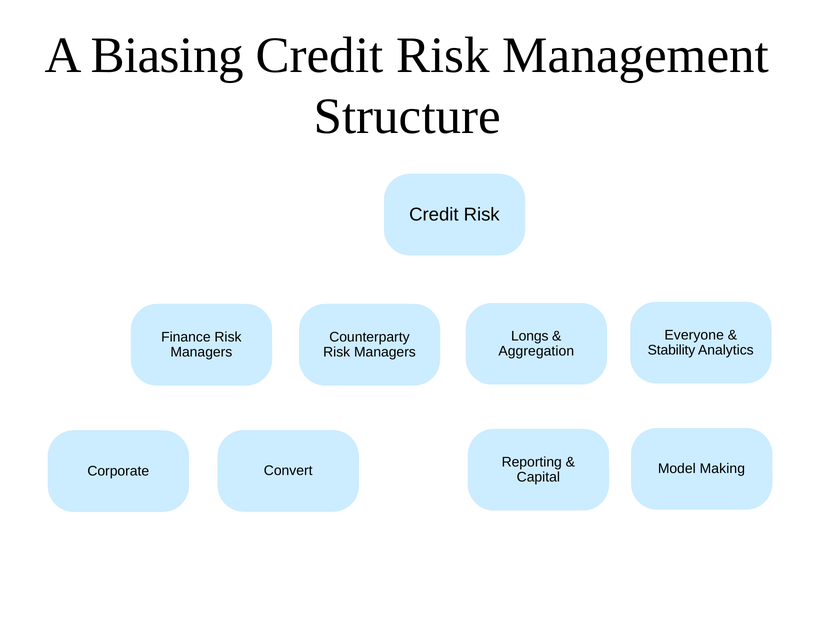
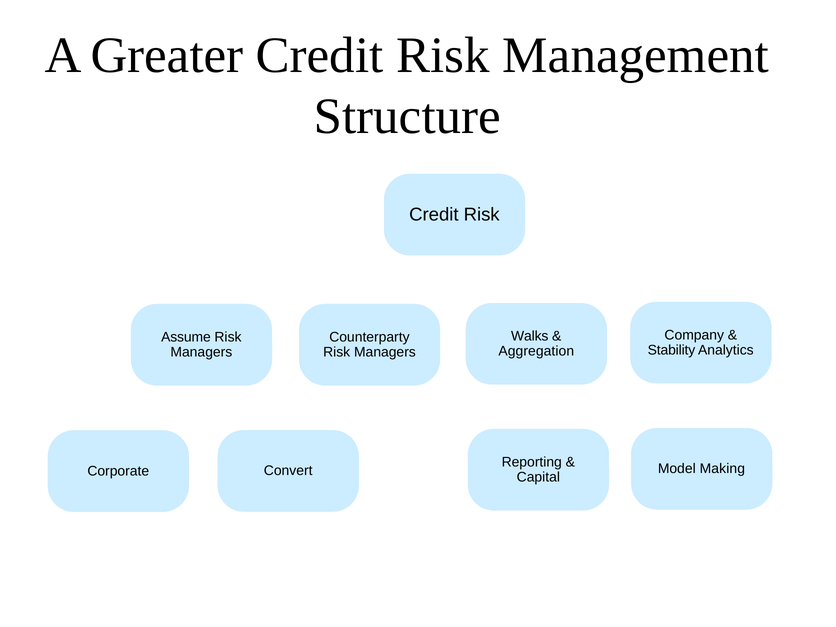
Biasing: Biasing -> Greater
Everyone: Everyone -> Company
Longs: Longs -> Walks
Finance: Finance -> Assume
